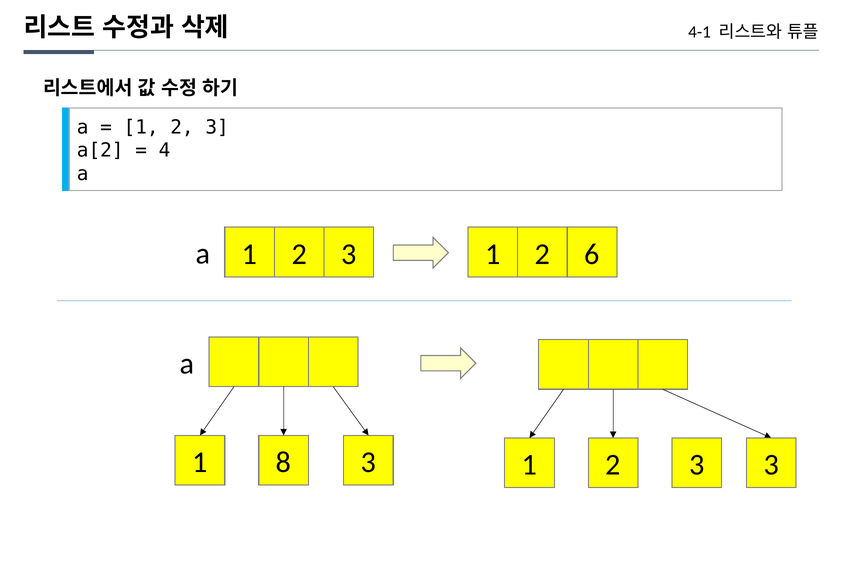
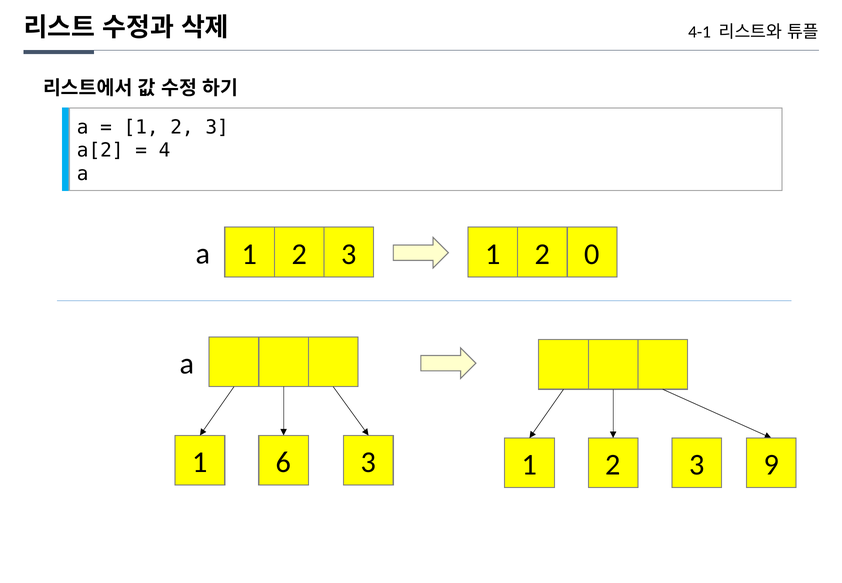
6: 6 -> 0
8: 8 -> 6
3 3: 3 -> 9
